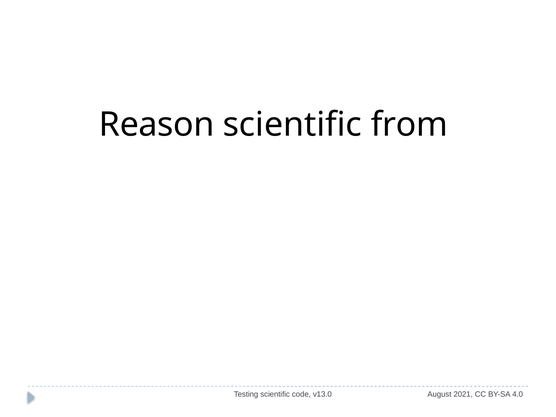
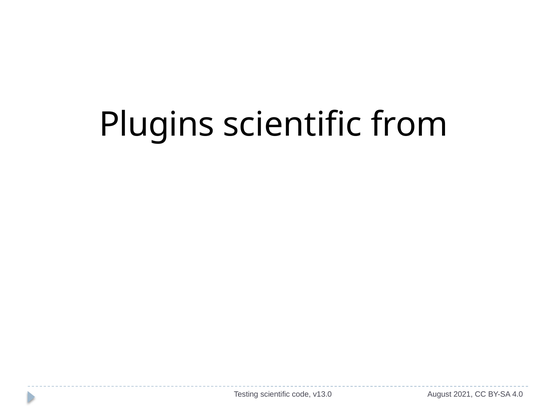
Reason: Reason -> Plugins
